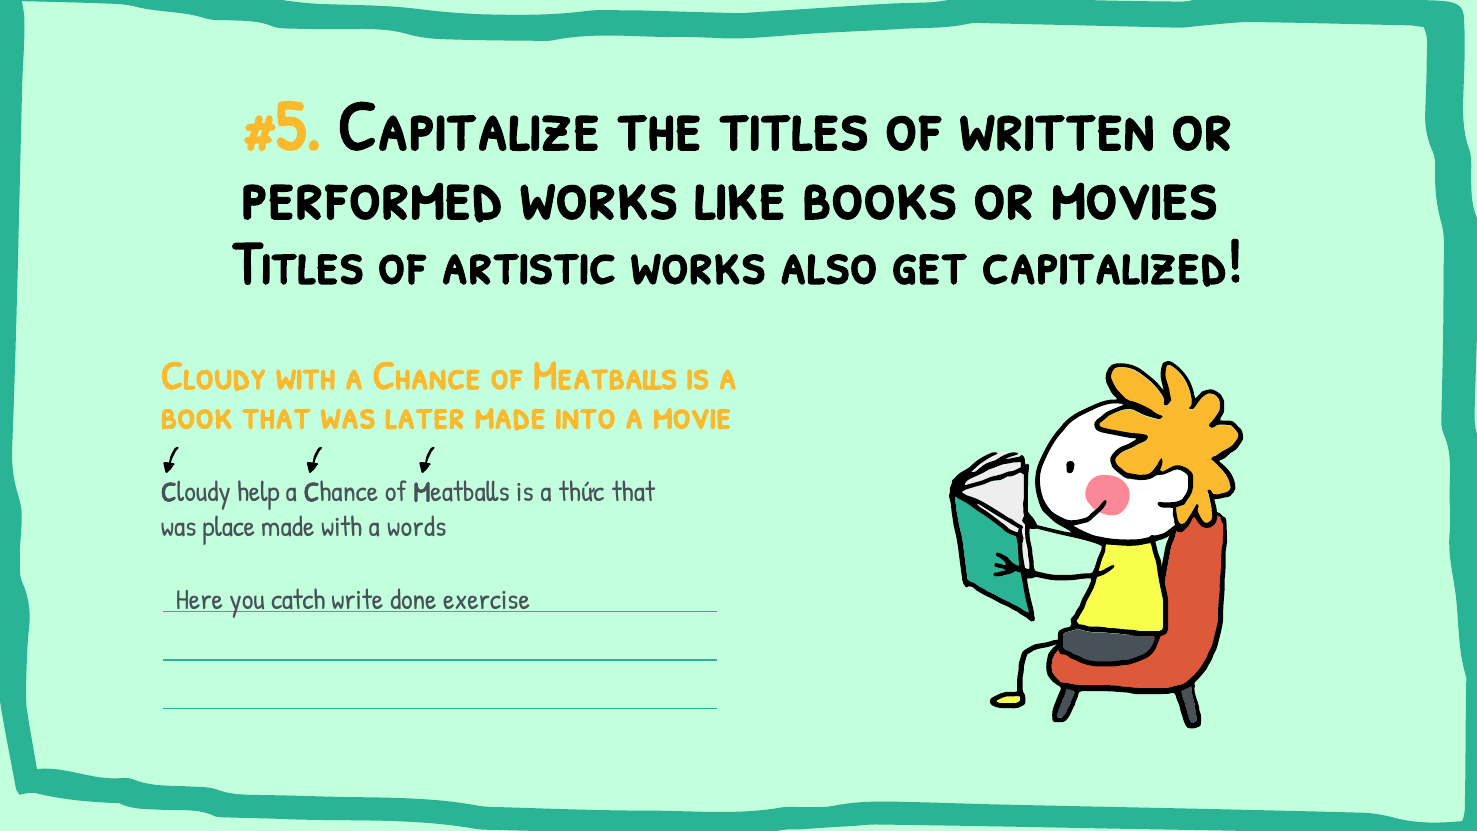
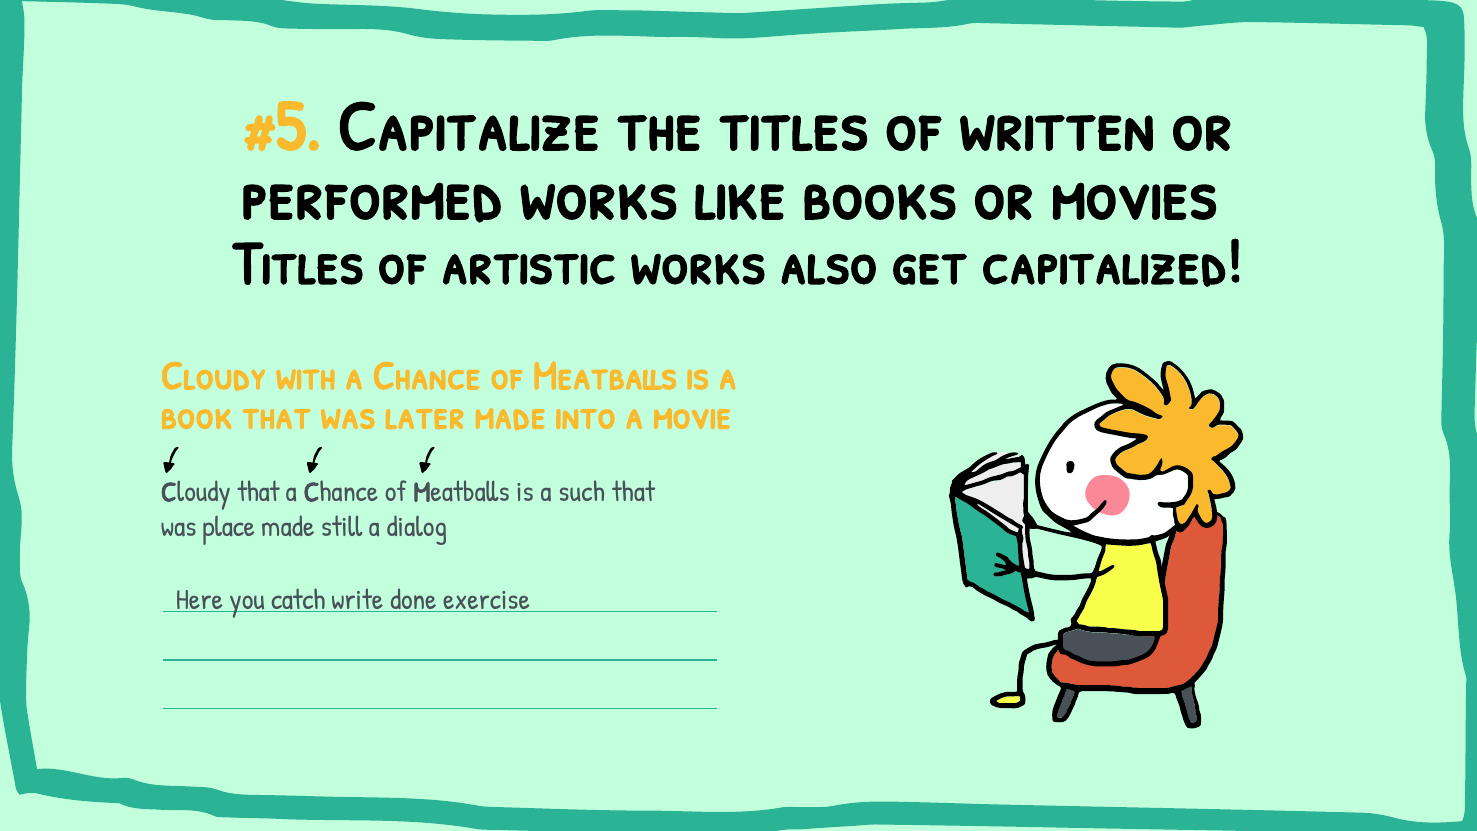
Cloudy help: help -> that
thức: thức -> such
made with: with -> still
words: words -> dialog
